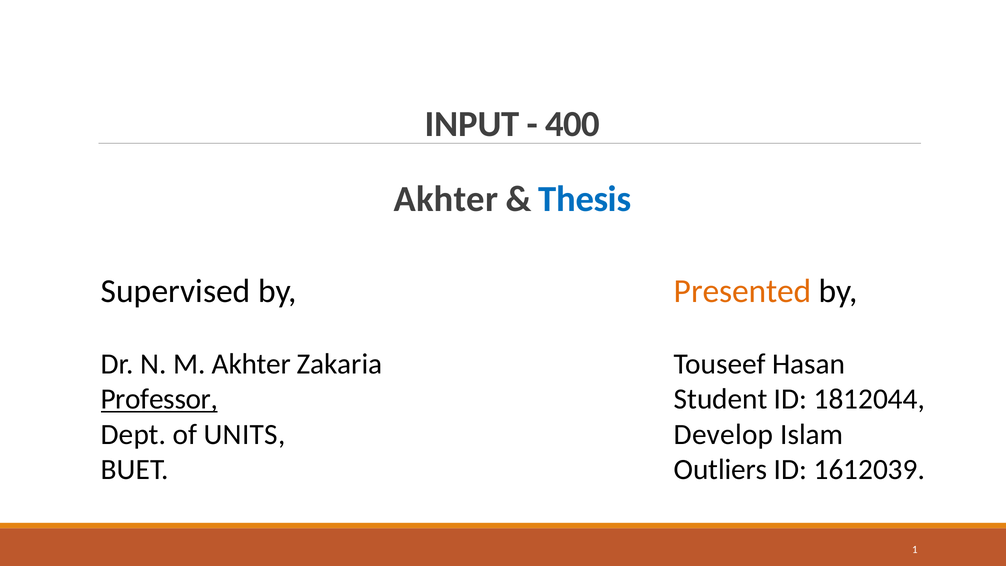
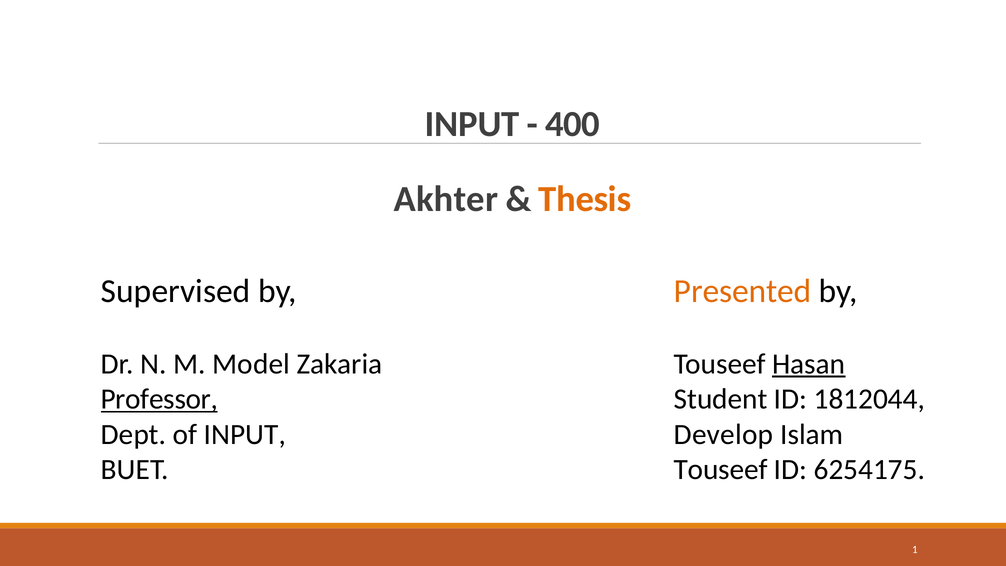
Thesis colour: blue -> orange
M Akhter: Akhter -> Model
Hasan underline: none -> present
of UNITS: UNITS -> INPUT
Outliers at (721, 469): Outliers -> Touseef
1612039: 1612039 -> 6254175
